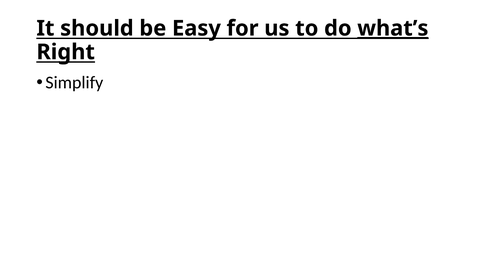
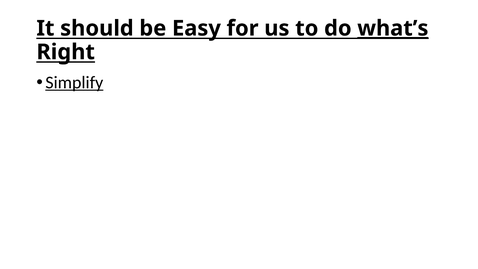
Simplify underline: none -> present
